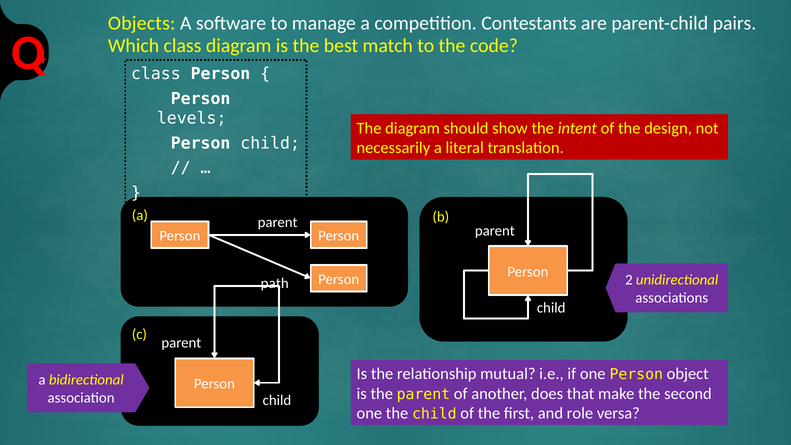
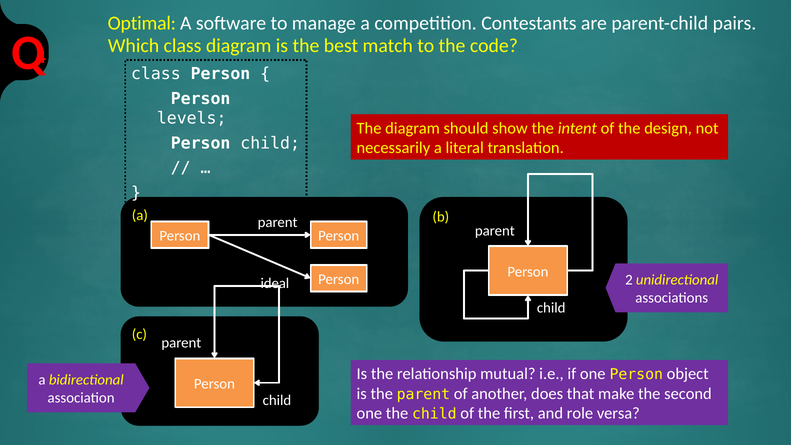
Objects: Objects -> Optimal
path: path -> ideal
